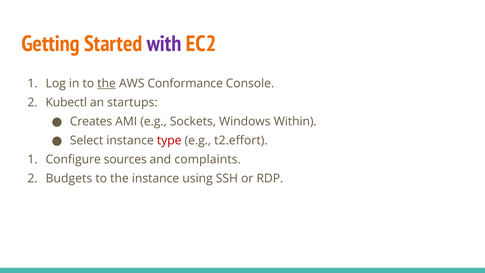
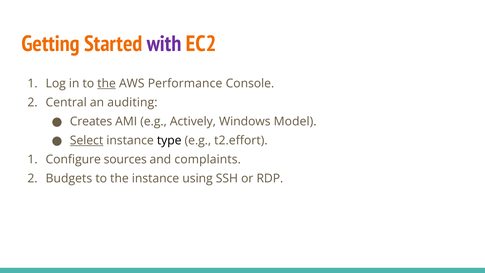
Conformance: Conformance -> Performance
Kubectl: Kubectl -> Central
startups: startups -> auditing
Sockets: Sockets -> Actively
Within: Within -> Model
Select underline: none -> present
type colour: red -> black
